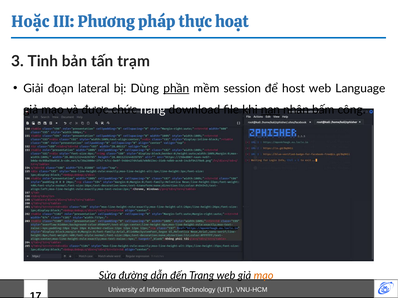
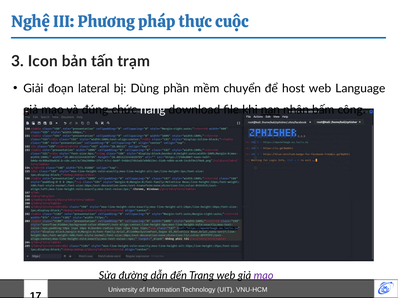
Hoặc: Hoặc -> Nghệ
hoạt: hoạt -> cuộc
Tinh: Tinh -> Icon
phần underline: present -> none
session: session -> chuyển
được: được -> đúng
mạo at (264, 276) colour: orange -> purple
